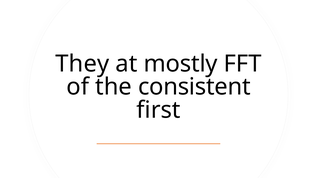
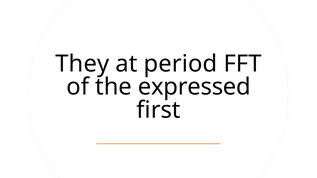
mostly: mostly -> period
consistent: consistent -> expressed
